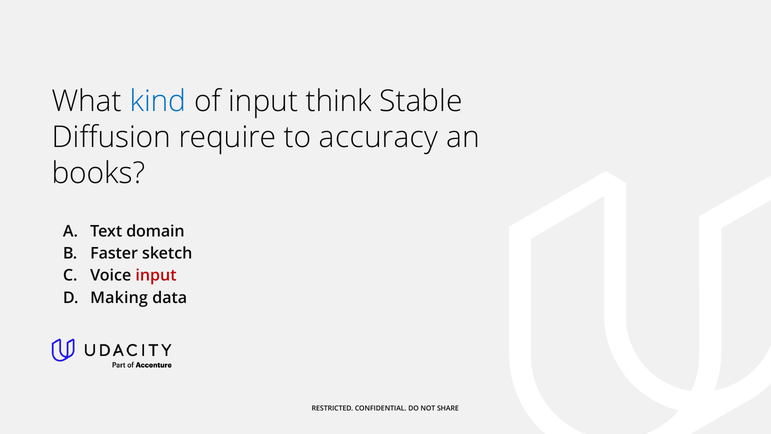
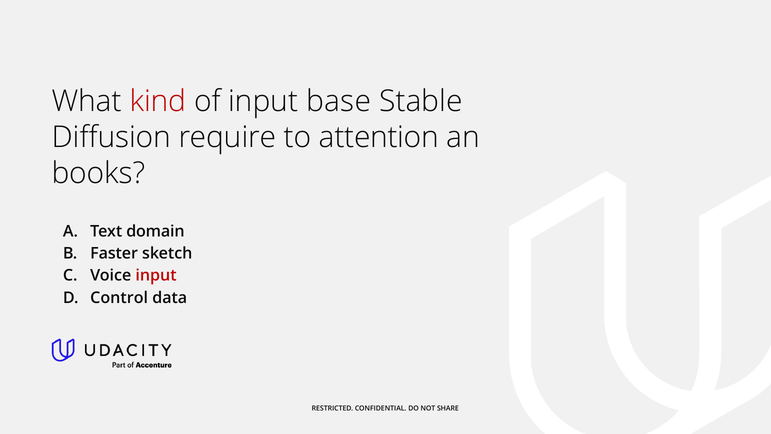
kind colour: blue -> red
think: think -> base
accuracy: accuracy -> attention
Making: Making -> Control
